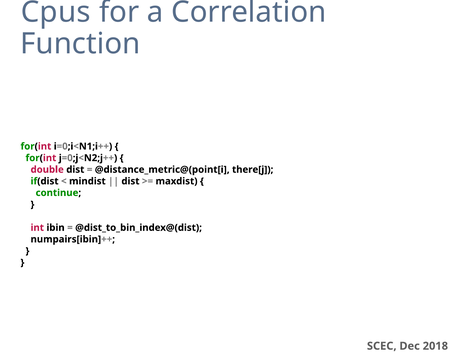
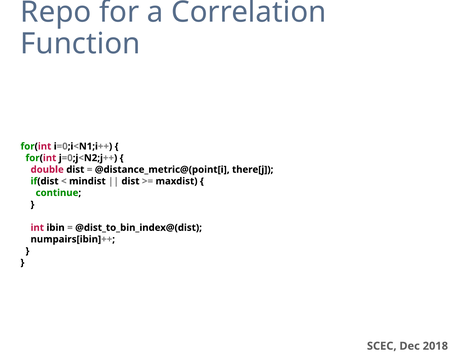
Cpus: Cpus -> Repo
